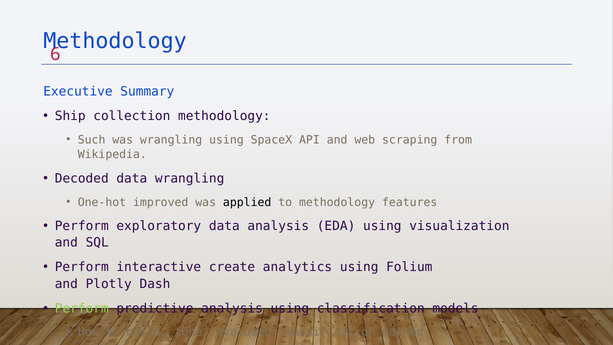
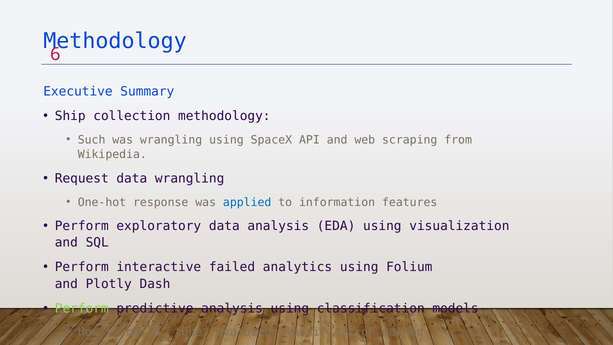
Decoded: Decoded -> Request
improved: improved -> response
applied colour: black -> blue
to methodology: methodology -> information
create: create -> failed
